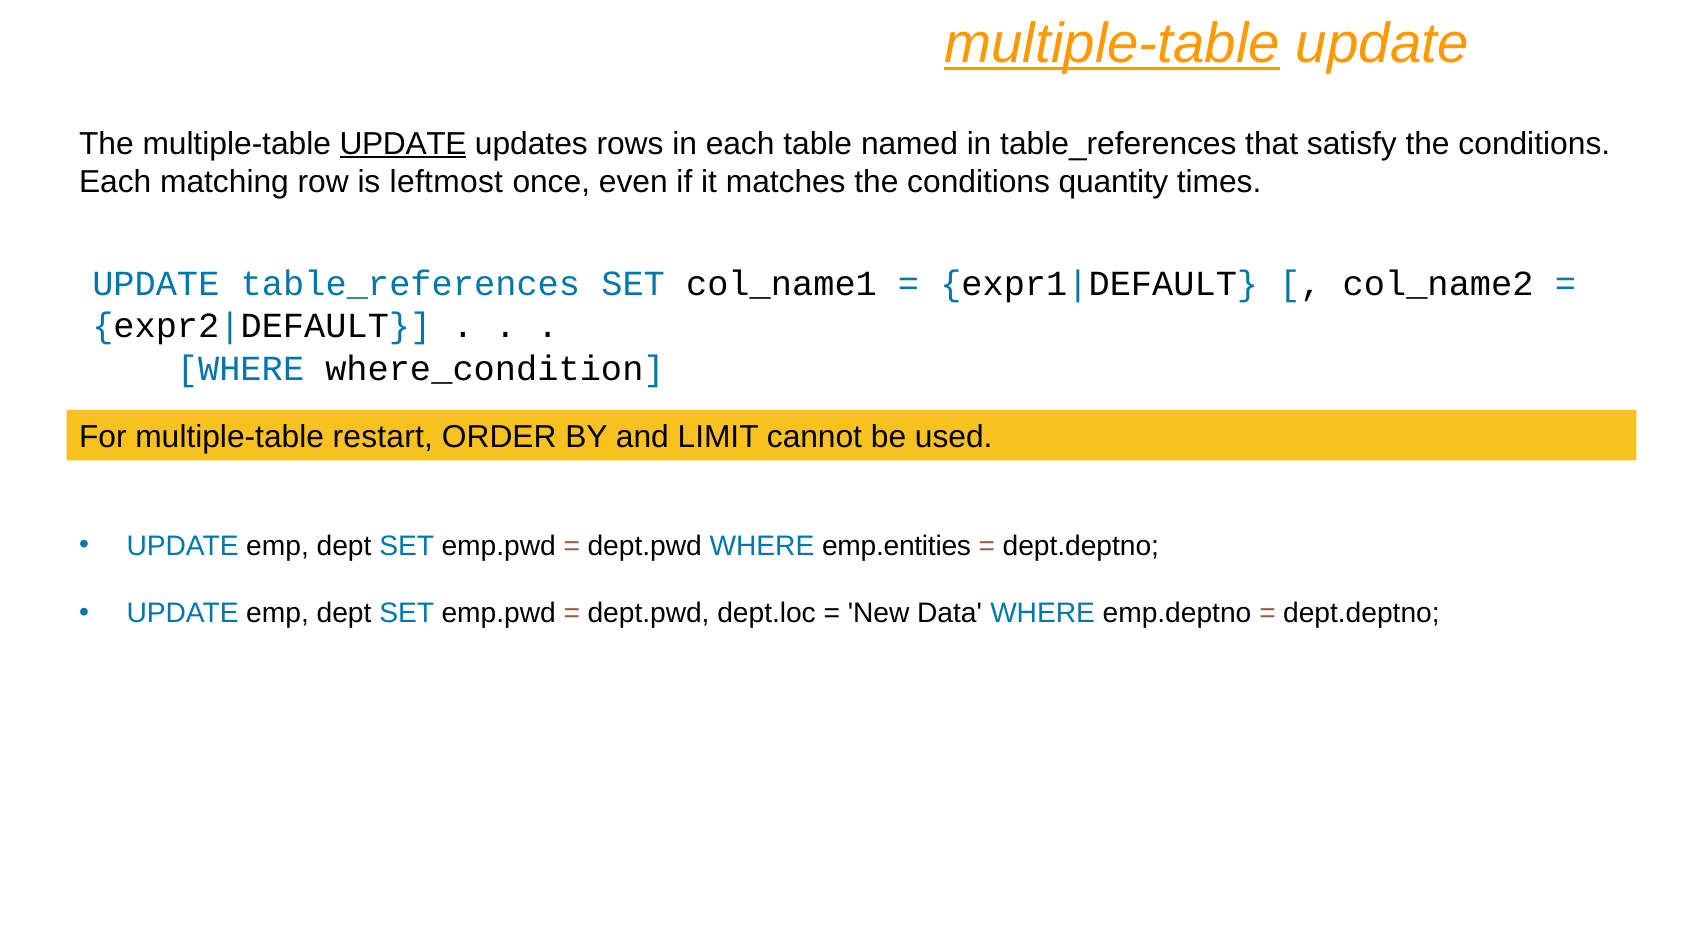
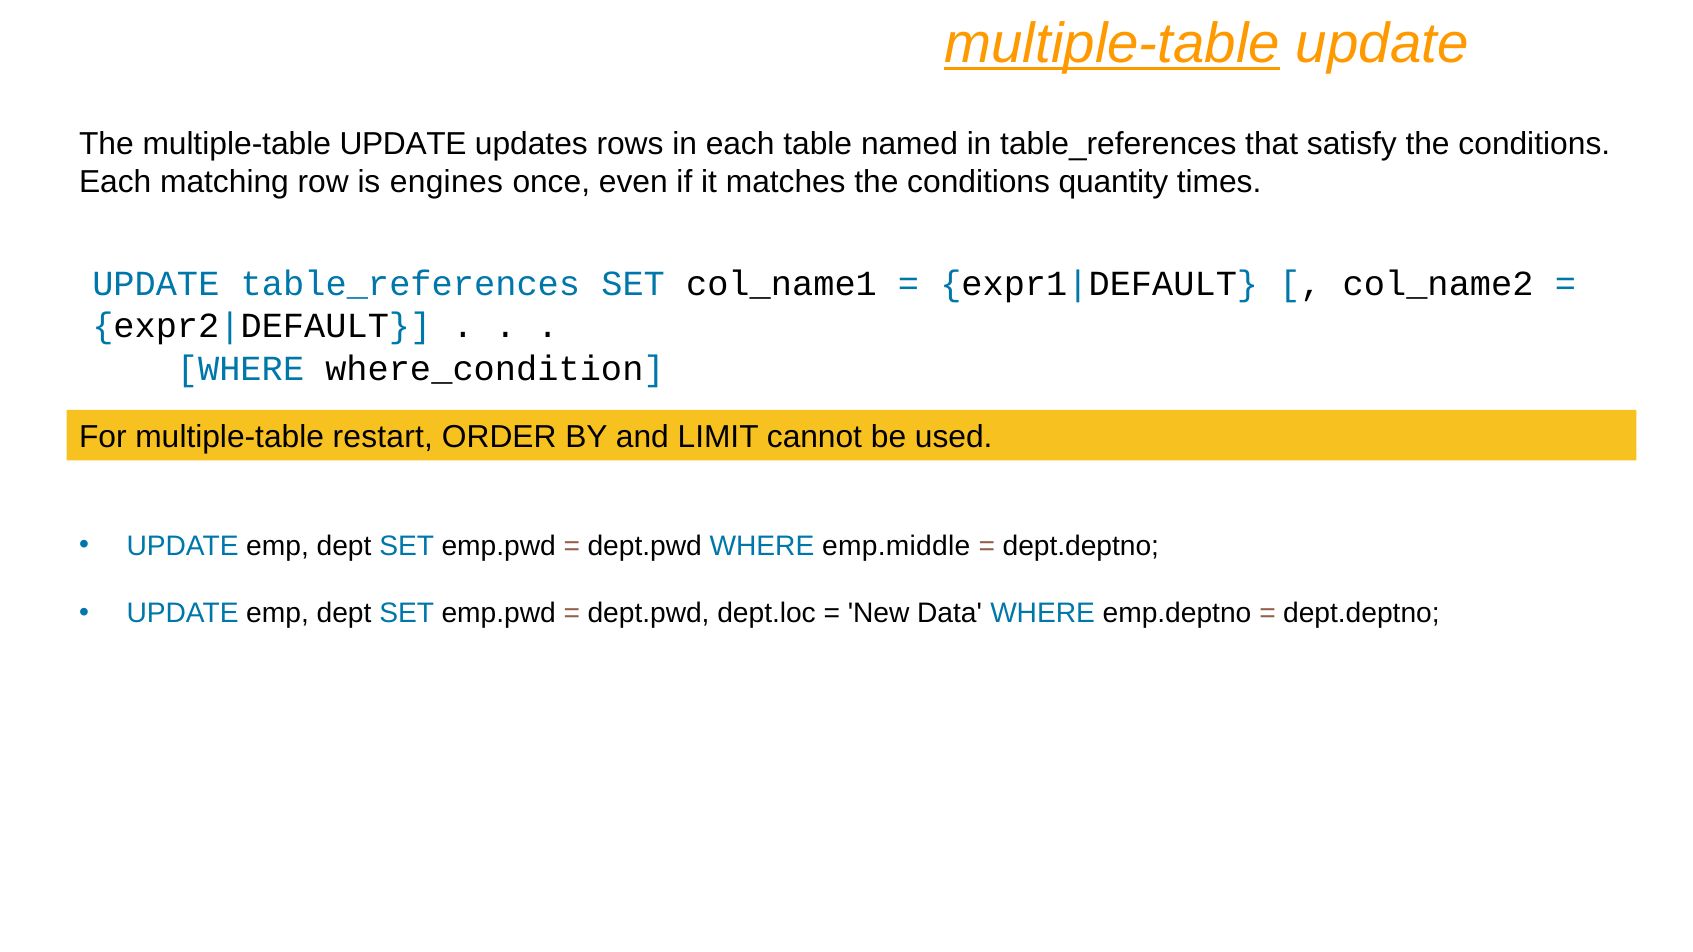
UPDATE at (403, 144) underline: present -> none
leftmost: leftmost -> engines
emp.entities: emp.entities -> emp.middle
